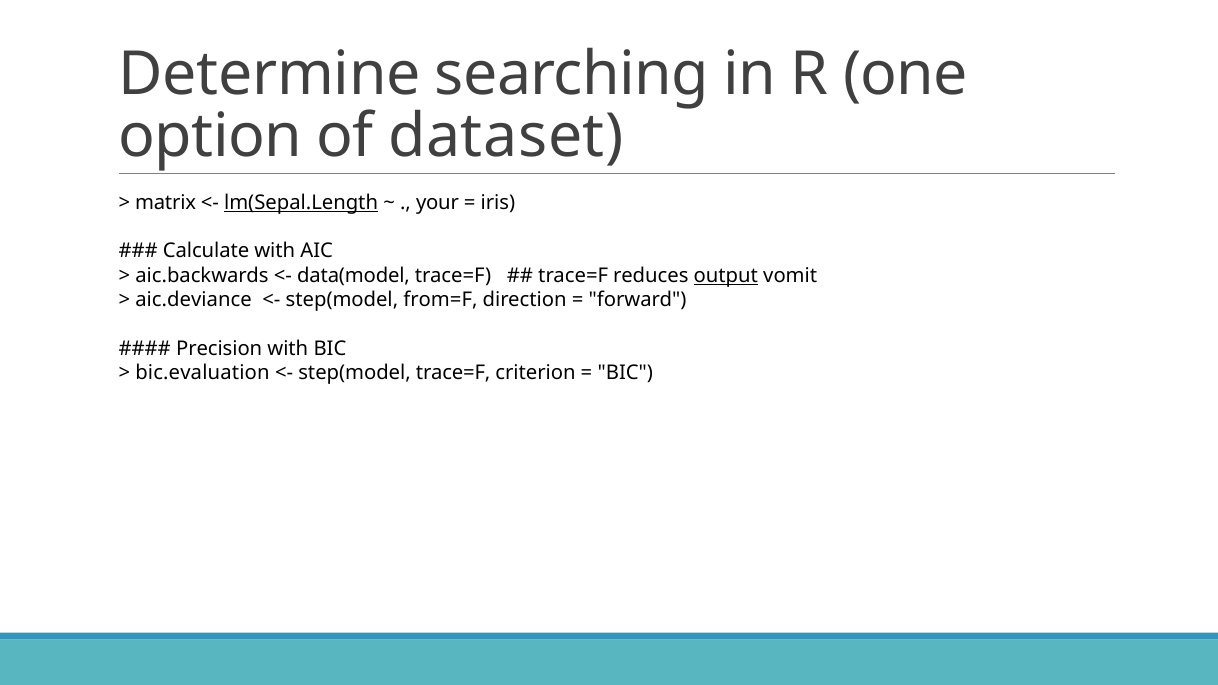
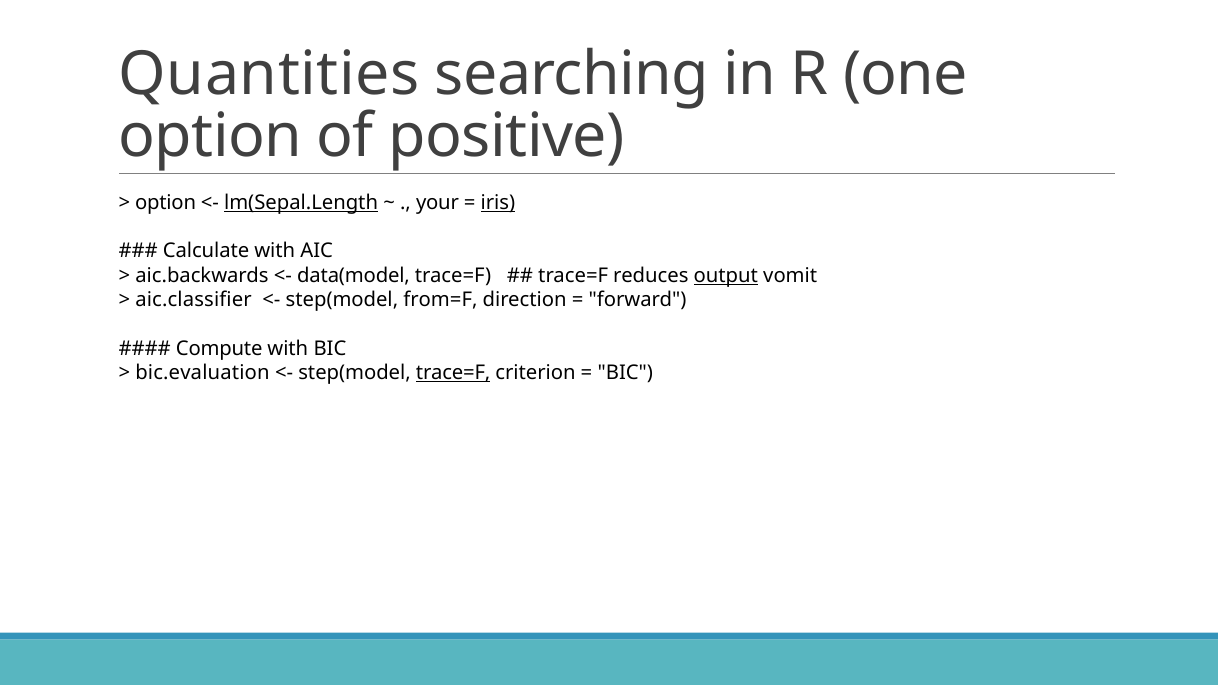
Determine: Determine -> Quantities
dataset: dataset -> positive
matrix at (166, 202): matrix -> option
iris underline: none -> present
aic.deviance: aic.deviance -> aic.classifier
Precision: Precision -> Compute
trace=F at (453, 373) underline: none -> present
